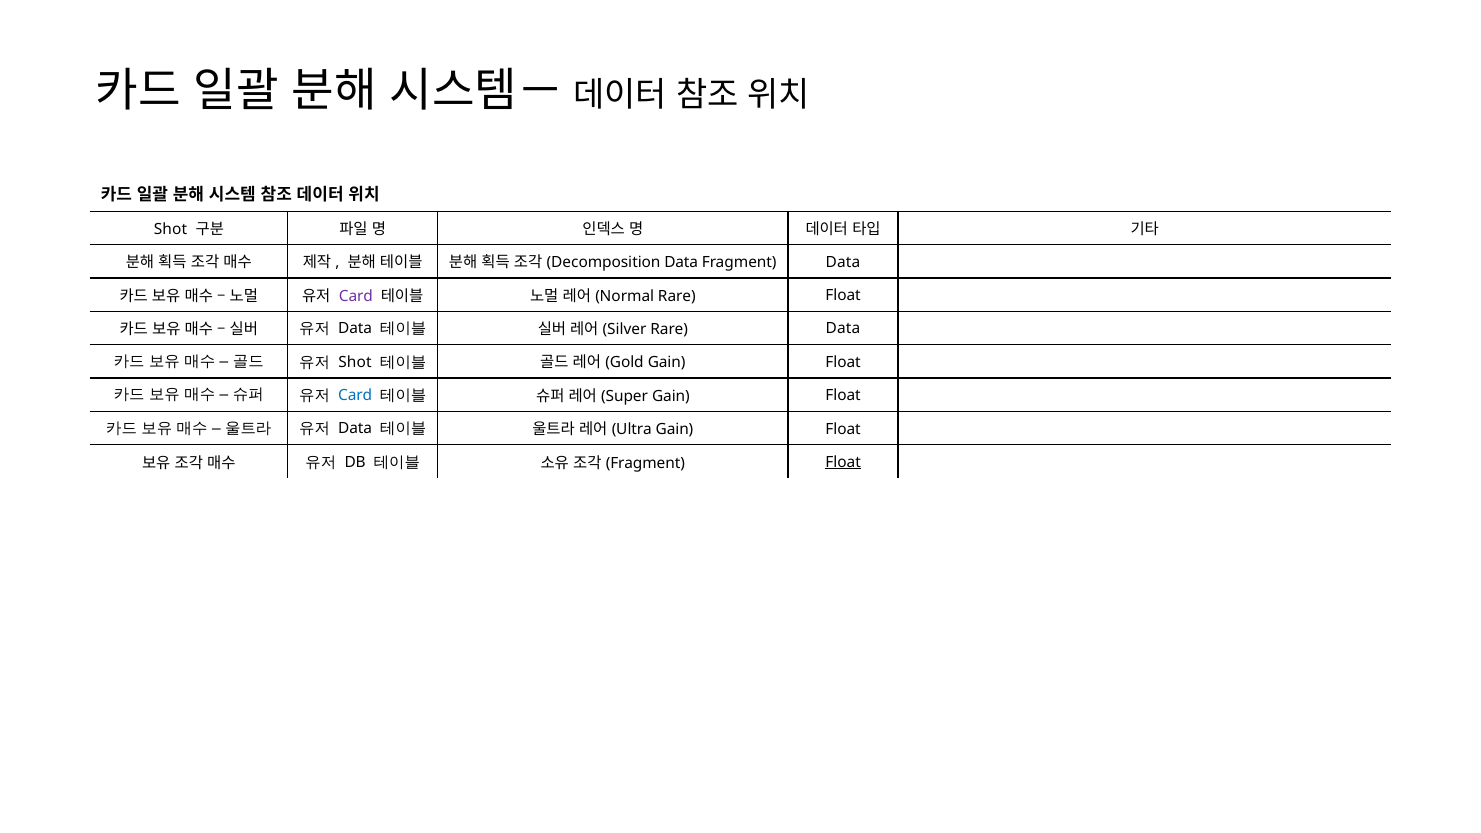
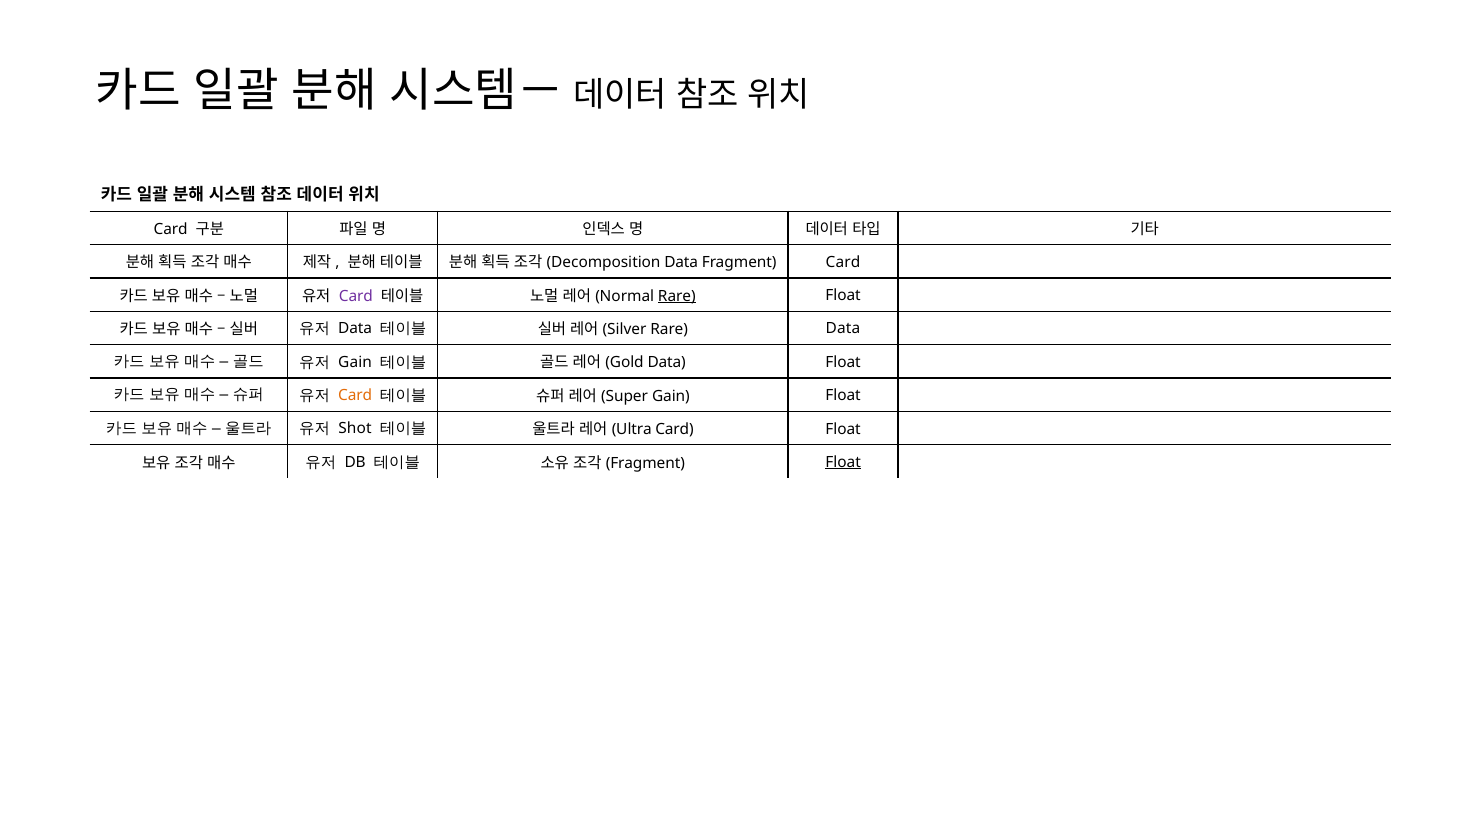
Shot at (171, 229): Shot -> Card
Fragment Data: Data -> Card
Rare at (677, 296) underline: none -> present
Shot at (355, 362): Shot -> Gain
Gain at (667, 363): Gain -> Data
Card at (355, 396) colour: blue -> orange
Data at (355, 429): Data -> Shot
Gain at (674, 430): Gain -> Card
